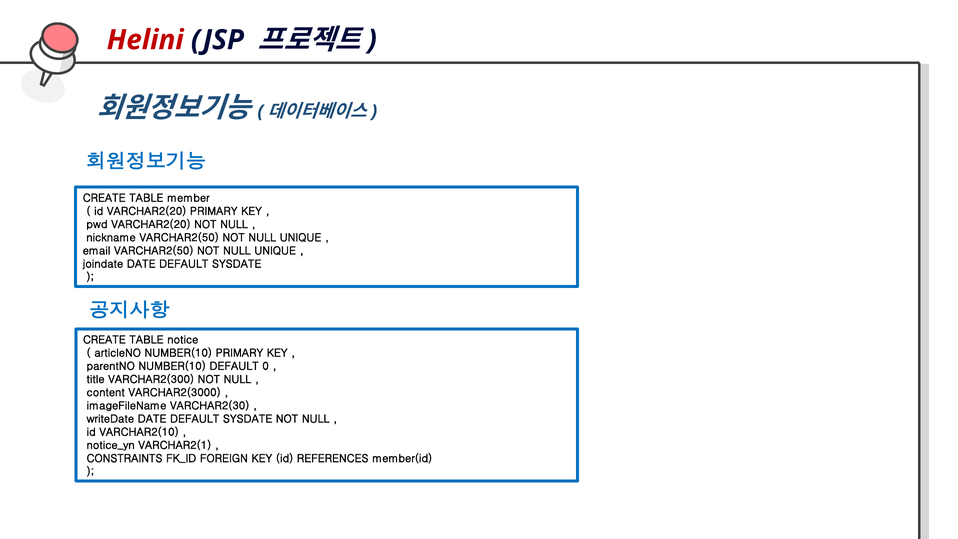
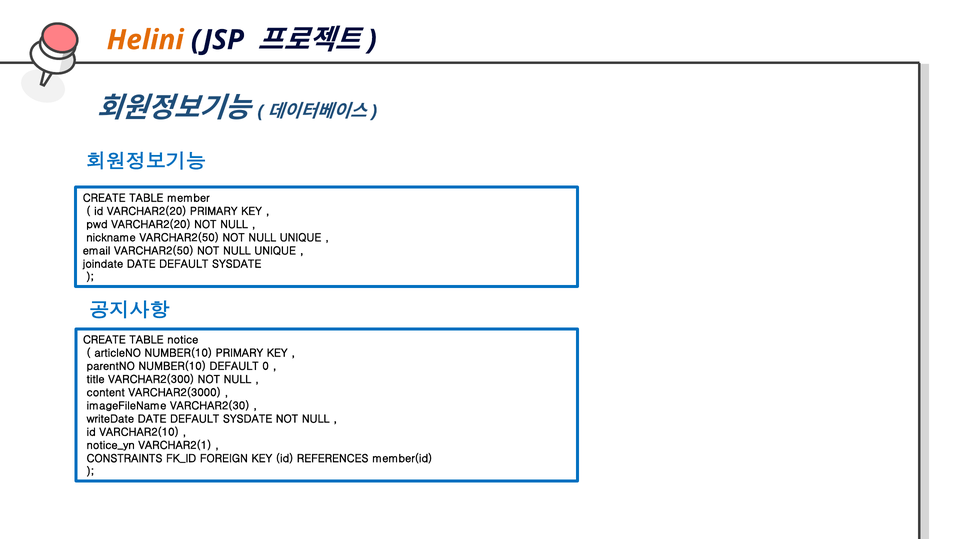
Helini colour: red -> orange
